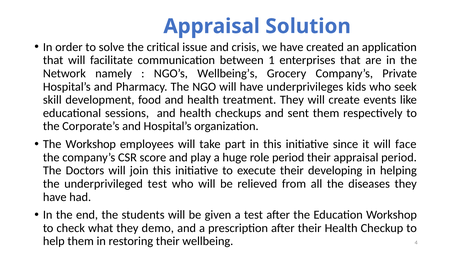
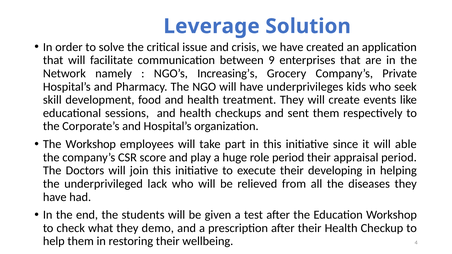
Appraisal at (212, 26): Appraisal -> Leverage
1: 1 -> 9
Wellbeing’s: Wellbeing’s -> Increasing’s
face: face -> able
underprivileged test: test -> lack
